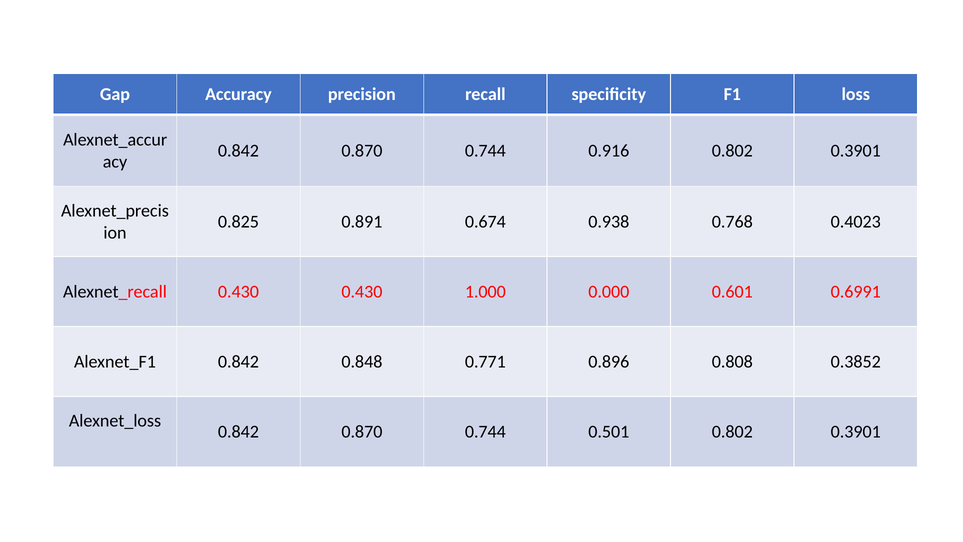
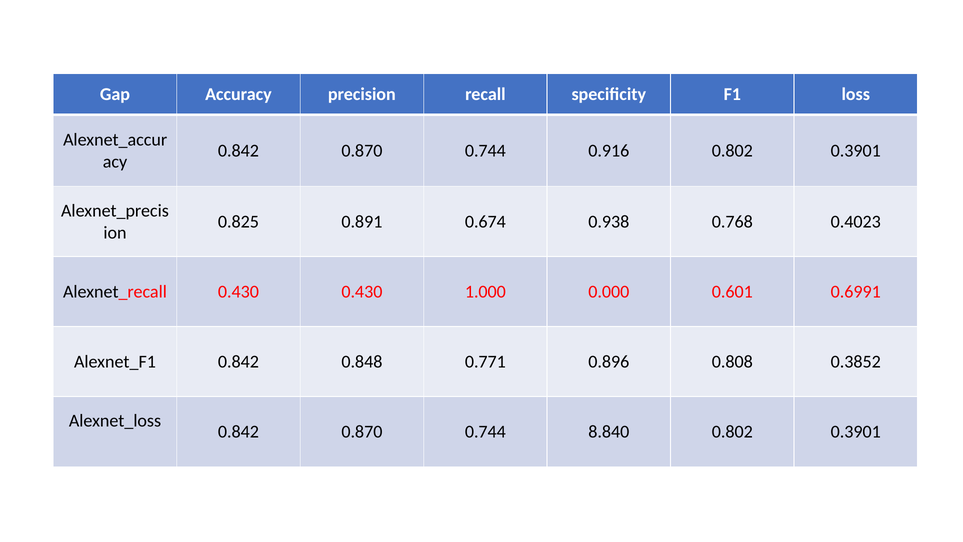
0.501: 0.501 -> 8.840
